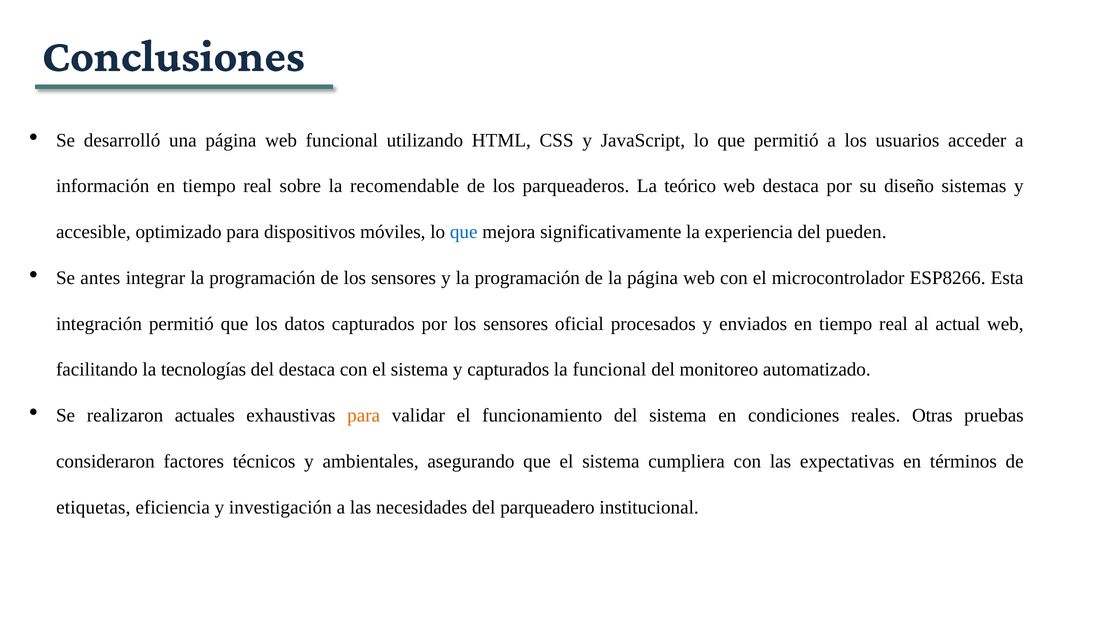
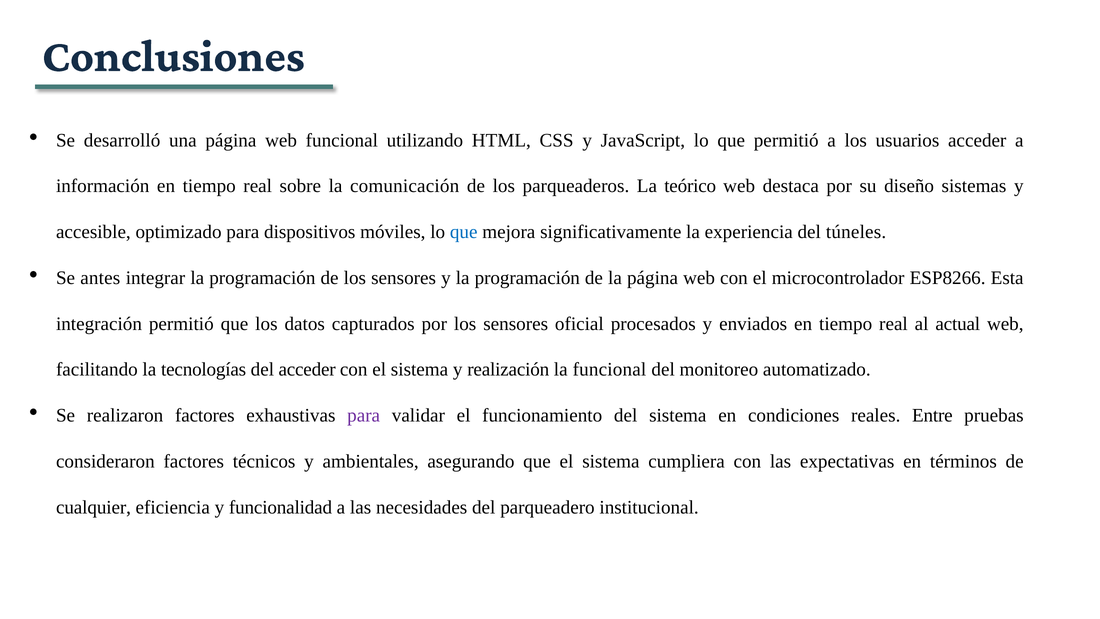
recomendable: recomendable -> comunicación
pueden: pueden -> túneles
del destaca: destaca -> acceder
y capturados: capturados -> realización
realizaron actuales: actuales -> factores
para at (364, 415) colour: orange -> purple
Otras: Otras -> Entre
etiquetas: etiquetas -> cualquier
investigación: investigación -> funcionalidad
